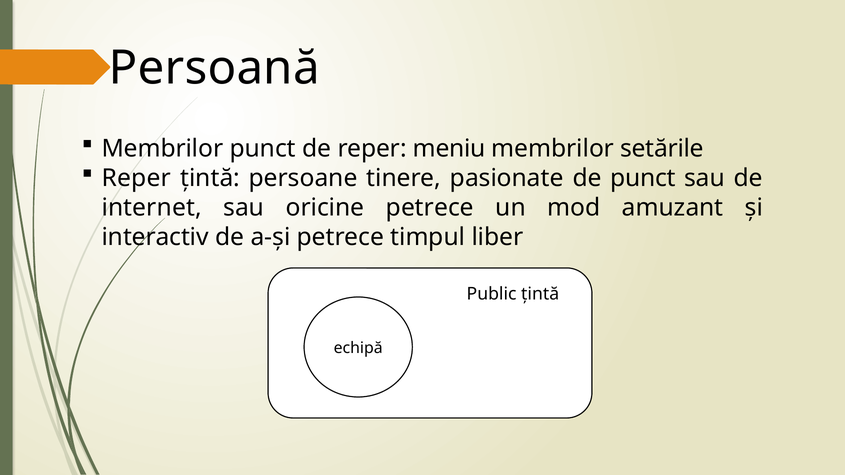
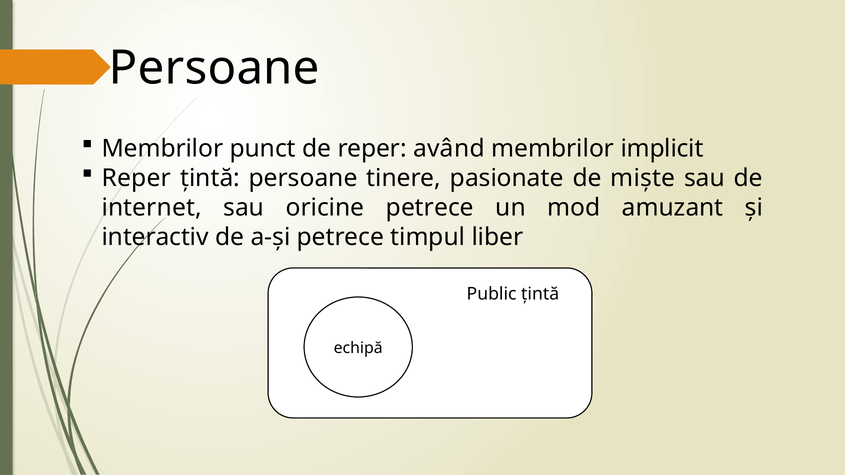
Persoană at (214, 68): Persoană -> Persoane
meniu: meniu -> având
setările: setările -> implicit
de punct: punct -> miște
